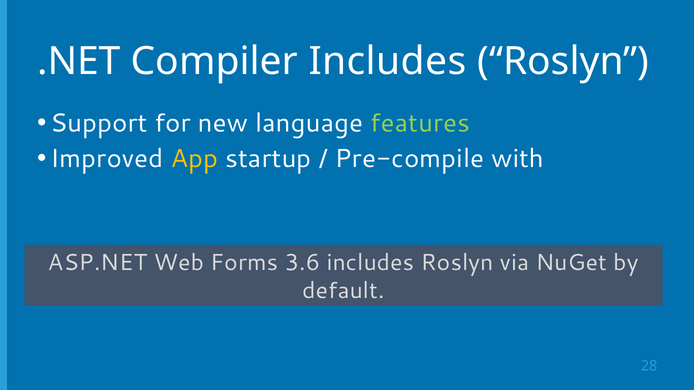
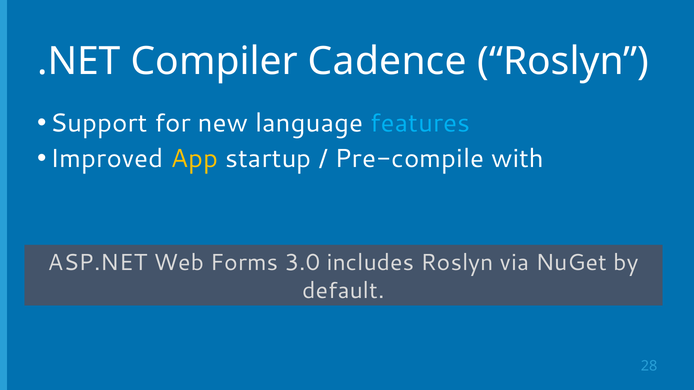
Compiler Includes: Includes -> Cadence
features colour: light green -> light blue
3.6: 3.6 -> 3.0
